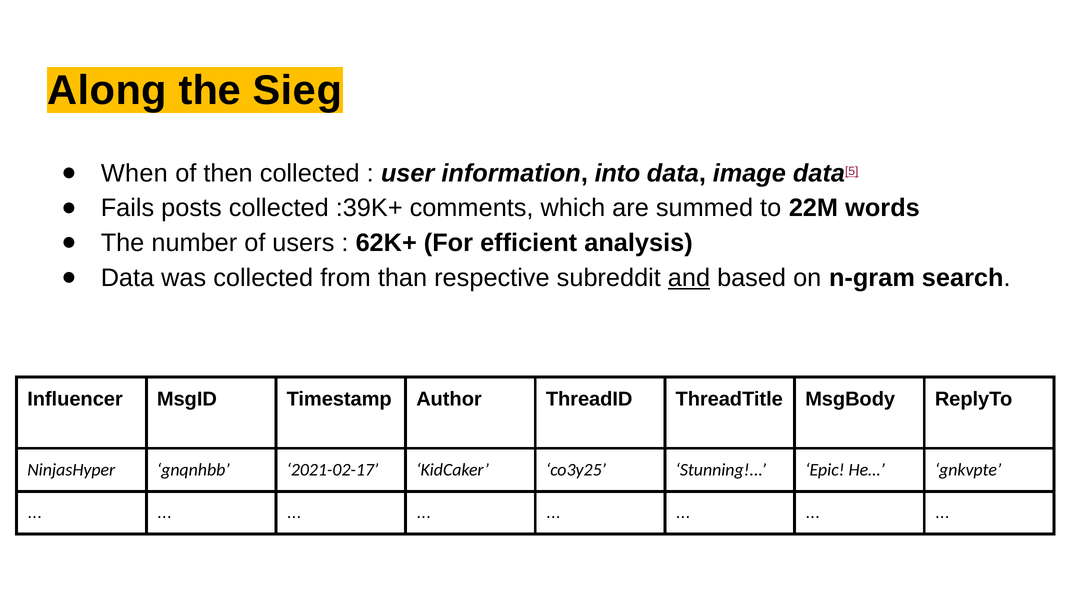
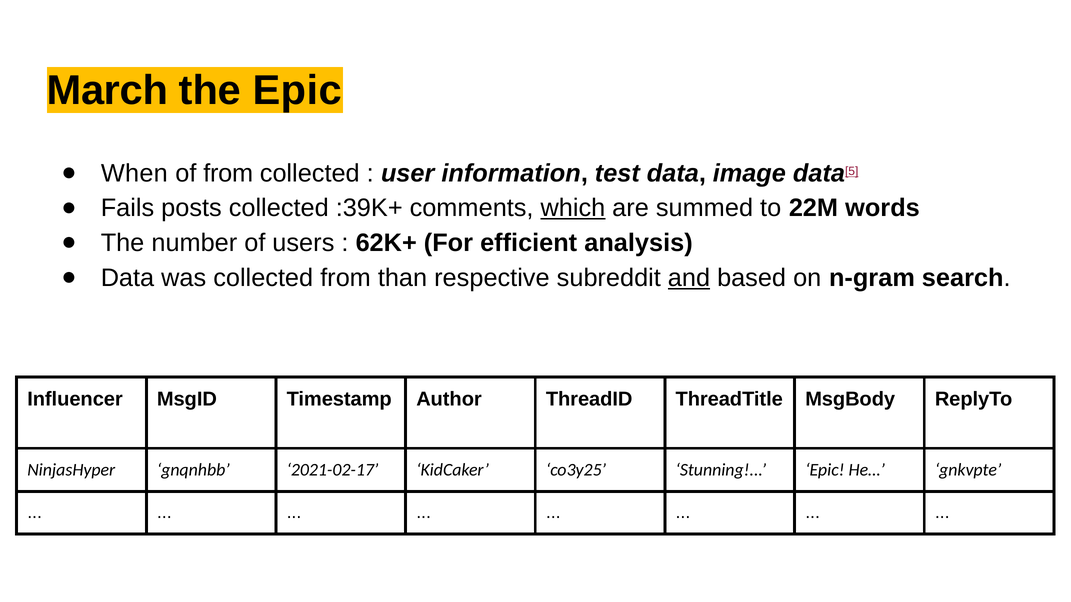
Along: Along -> March
the Sieg: Sieg -> Epic
of then: then -> from
into: into -> test
which underline: none -> present
